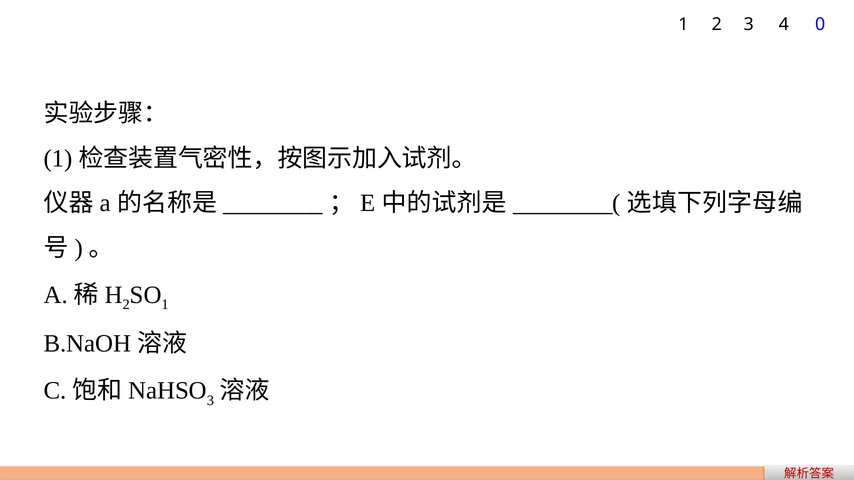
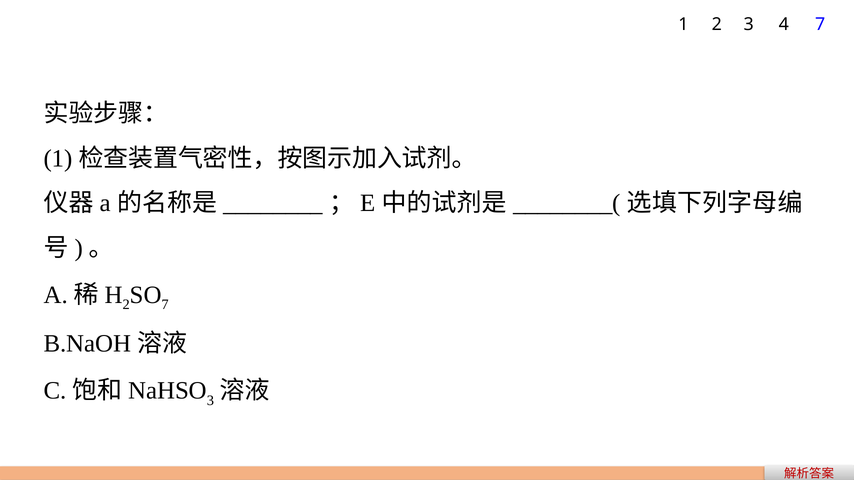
4 0: 0 -> 7
1 at (165, 305): 1 -> 7
